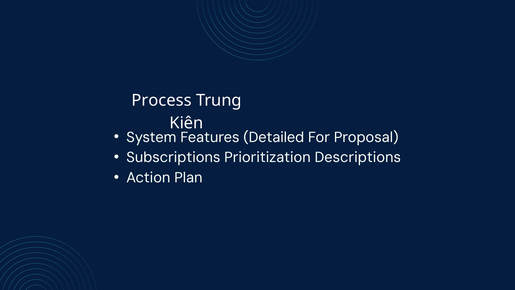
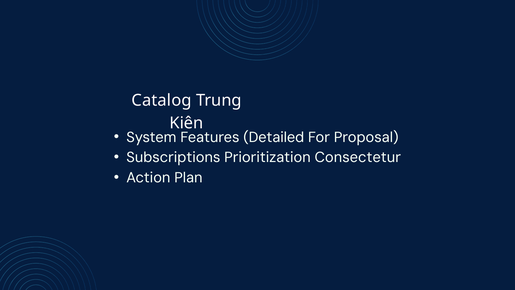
Process: Process -> Catalog
Descriptions: Descriptions -> Consectetur
